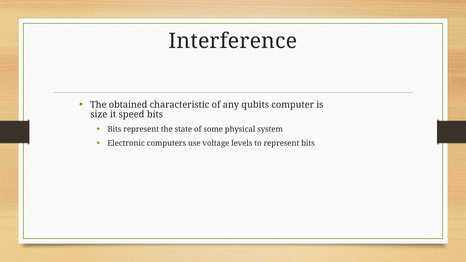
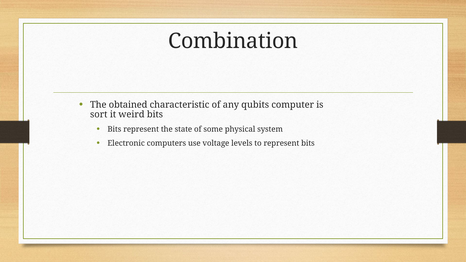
Interference: Interference -> Combination
size: size -> sort
speed: speed -> weird
